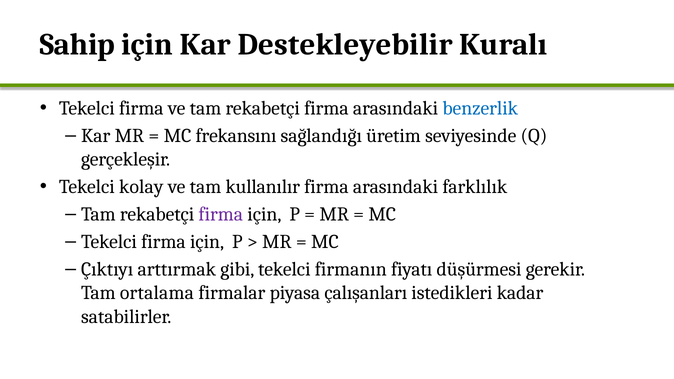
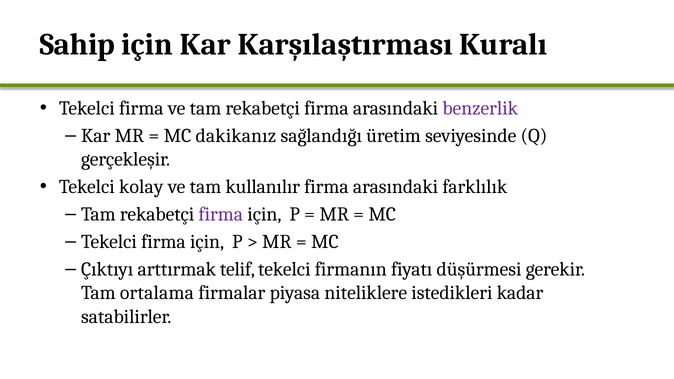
Destekleyebilir: Destekleyebilir -> Karşılaştırması
benzerlik colour: blue -> purple
frekansını: frekansını -> dakikanız
gibi: gibi -> telif
çalışanları: çalışanları -> niteliklere
